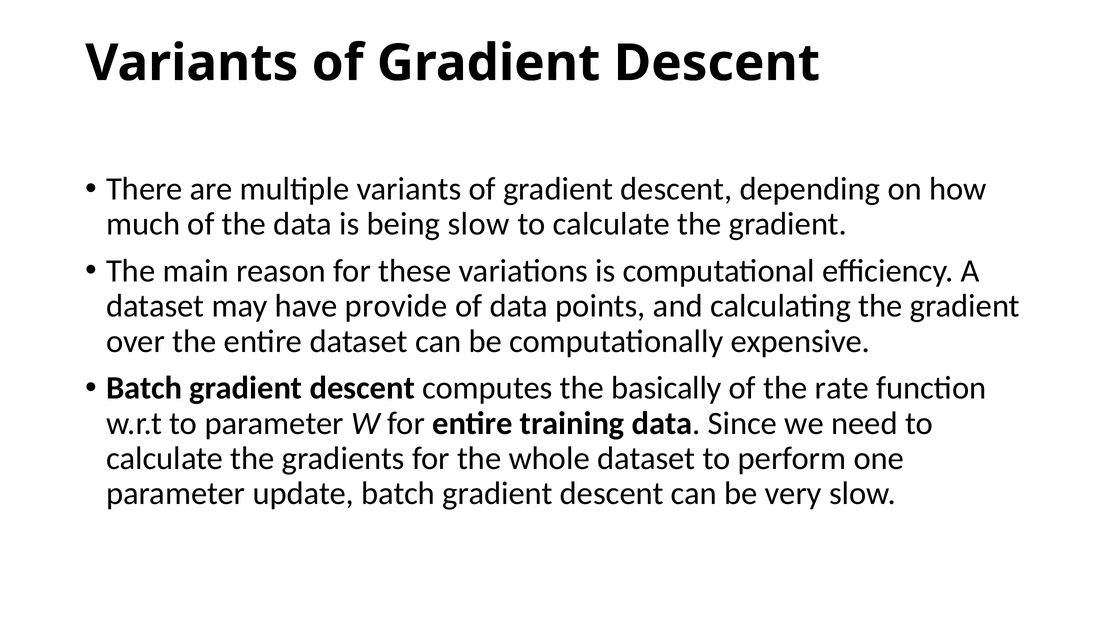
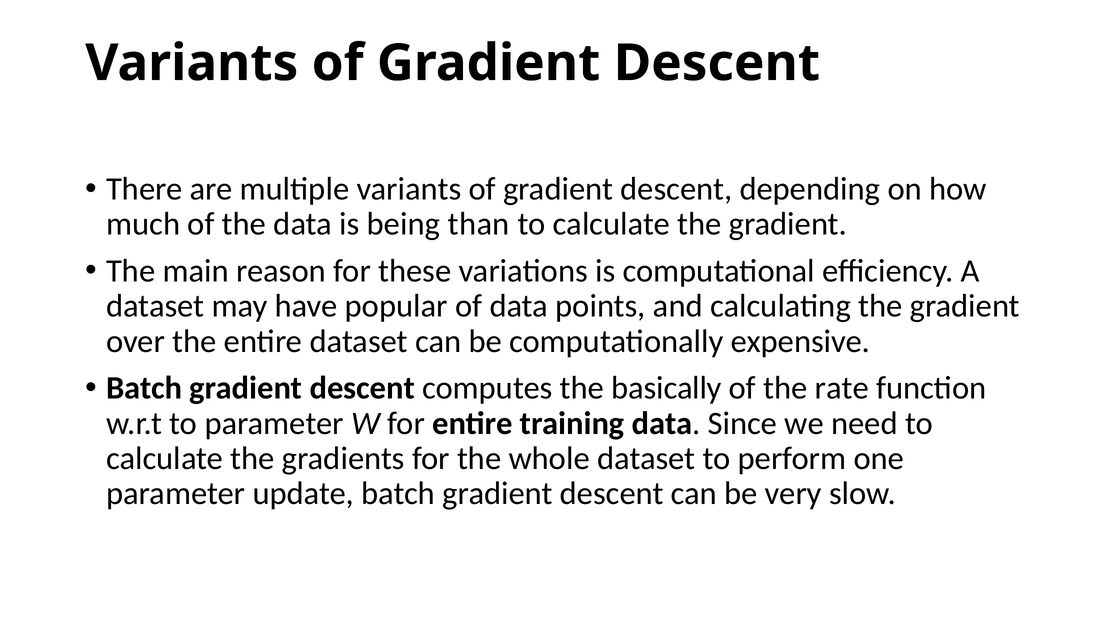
being slow: slow -> than
provide: provide -> popular
